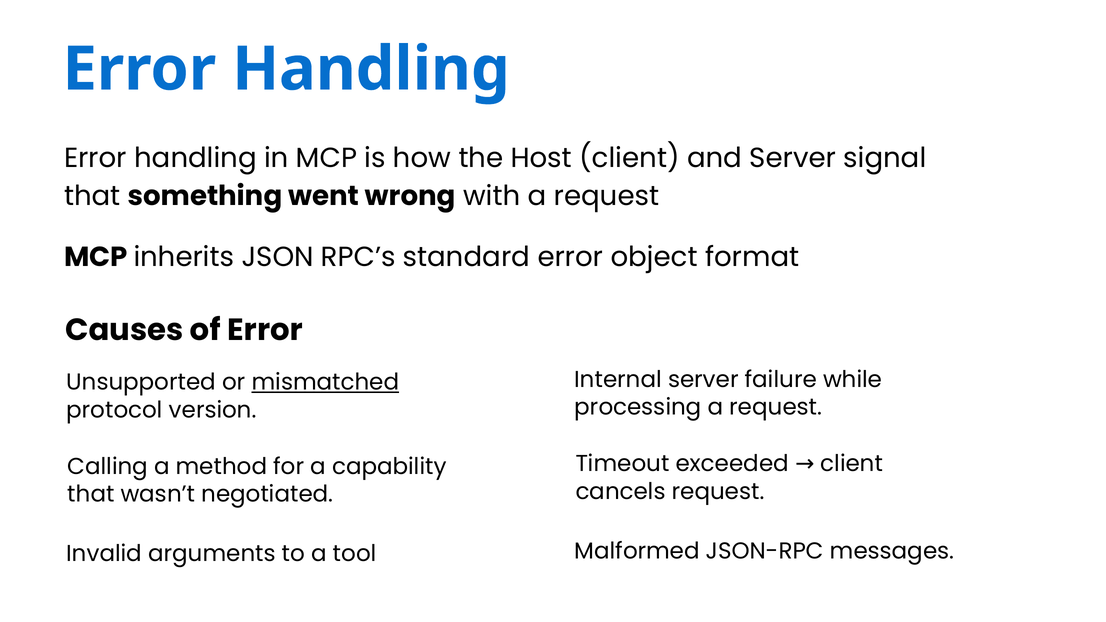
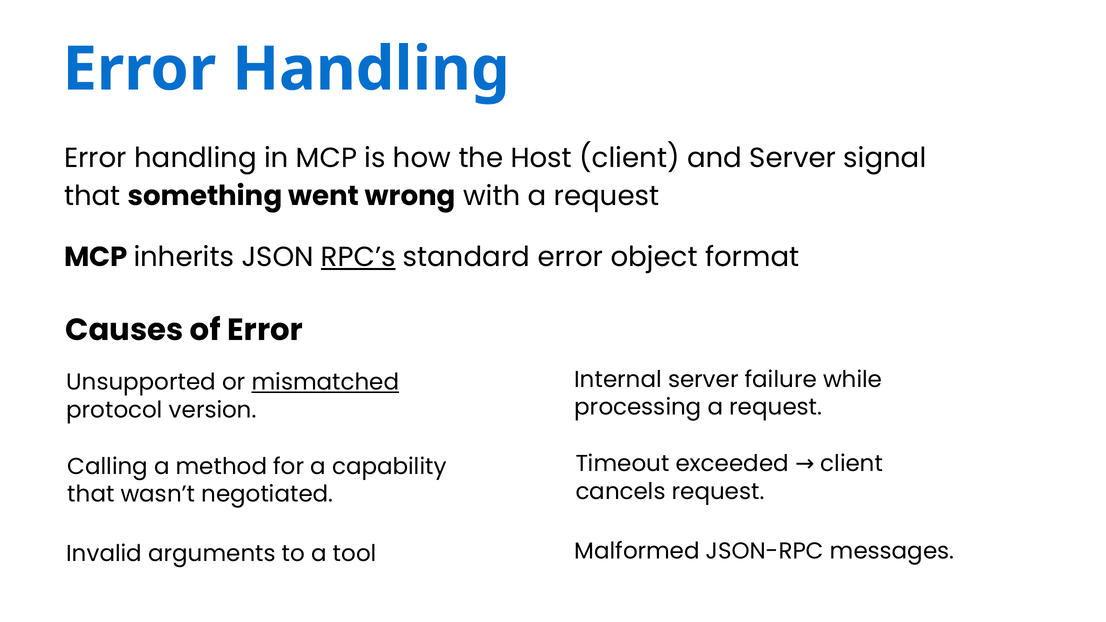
RPC’s underline: none -> present
